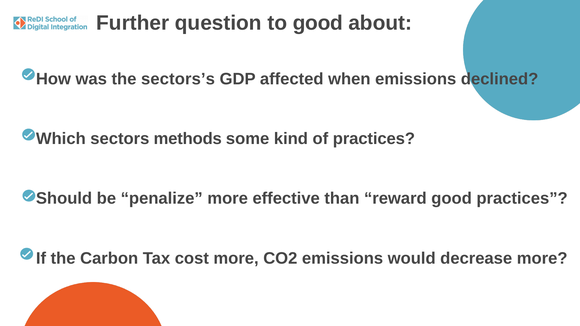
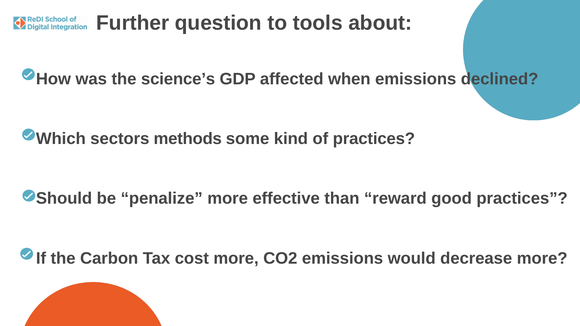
to good: good -> tools
sectors’s: sectors’s -> science’s
